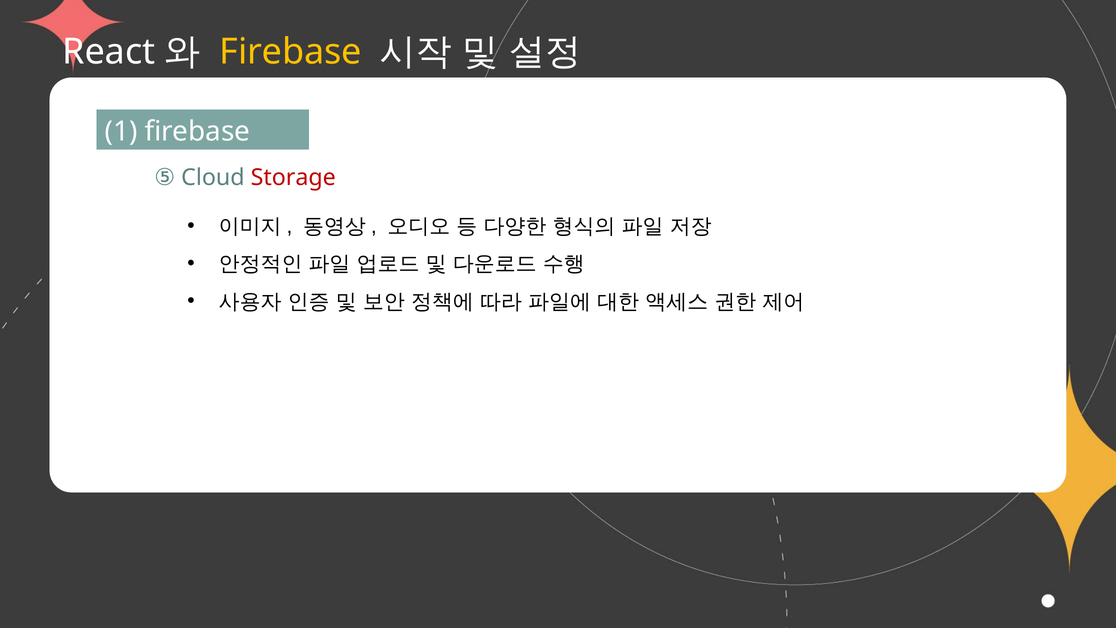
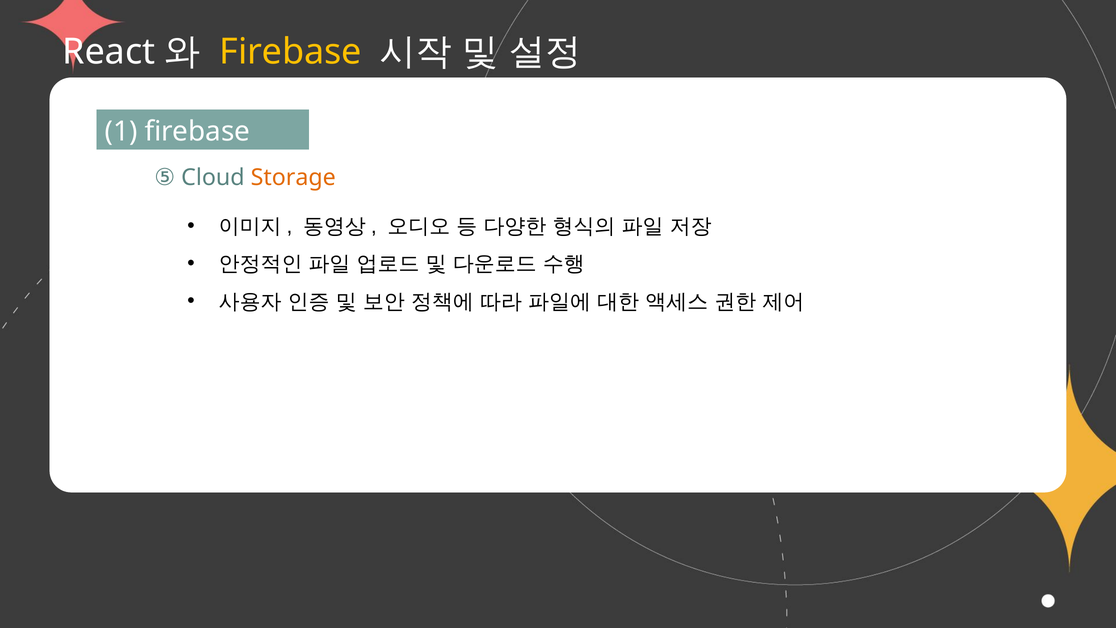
Storage colour: red -> orange
